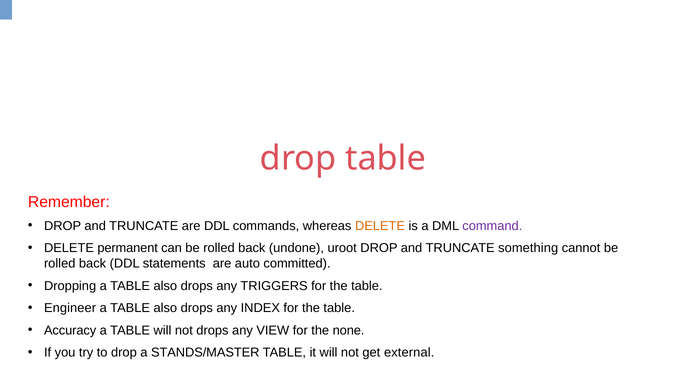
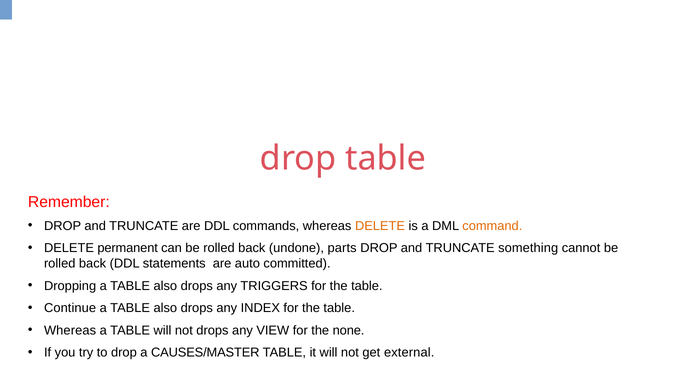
command colour: purple -> orange
uroot: uroot -> parts
Engineer: Engineer -> Continue
Accuracy at (70, 330): Accuracy -> Whereas
STANDS/MASTER: STANDS/MASTER -> CAUSES/MASTER
